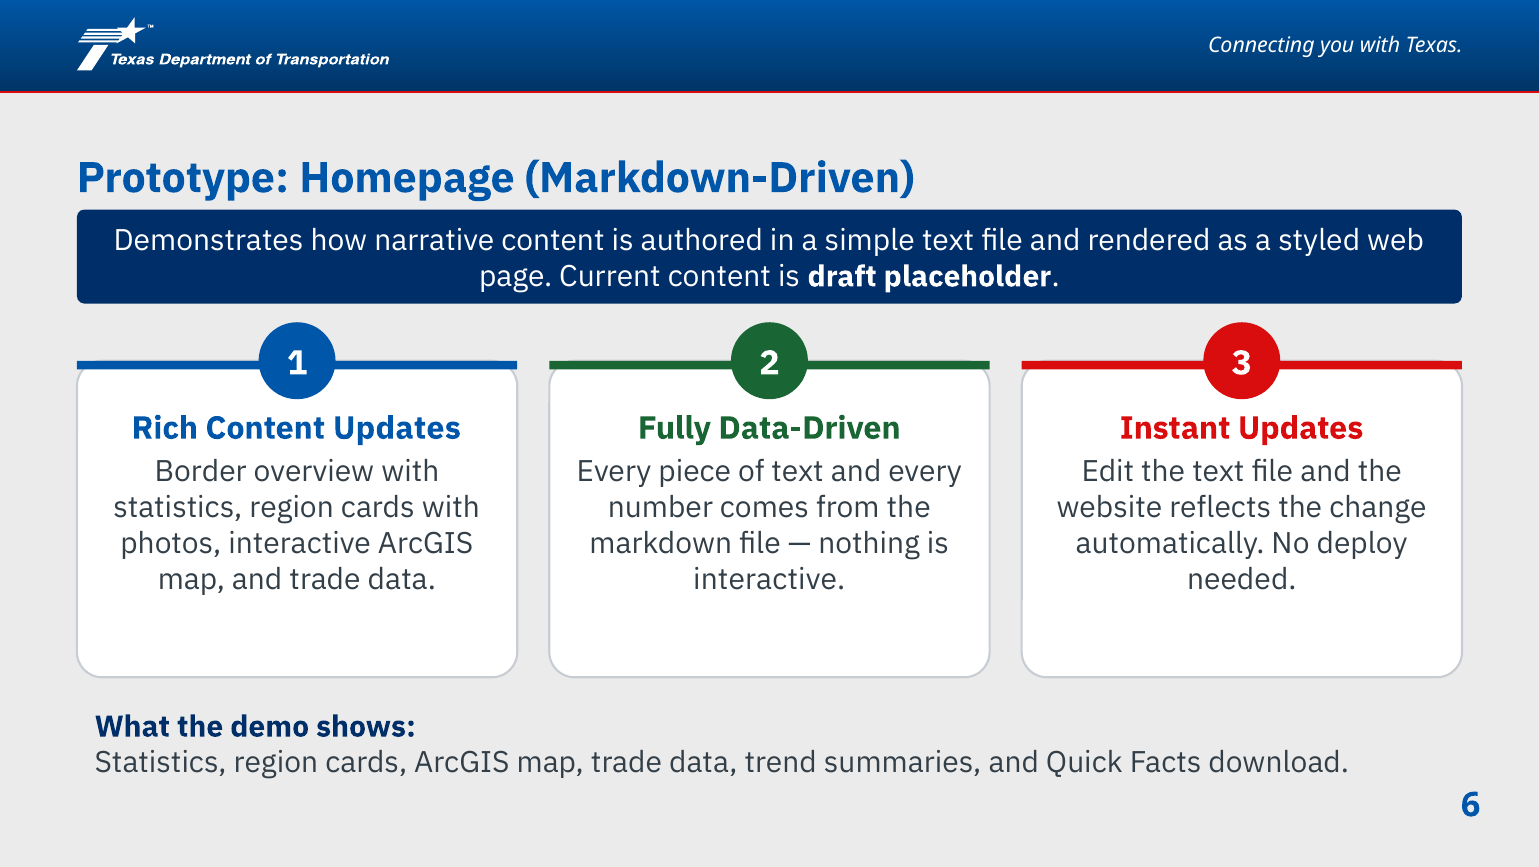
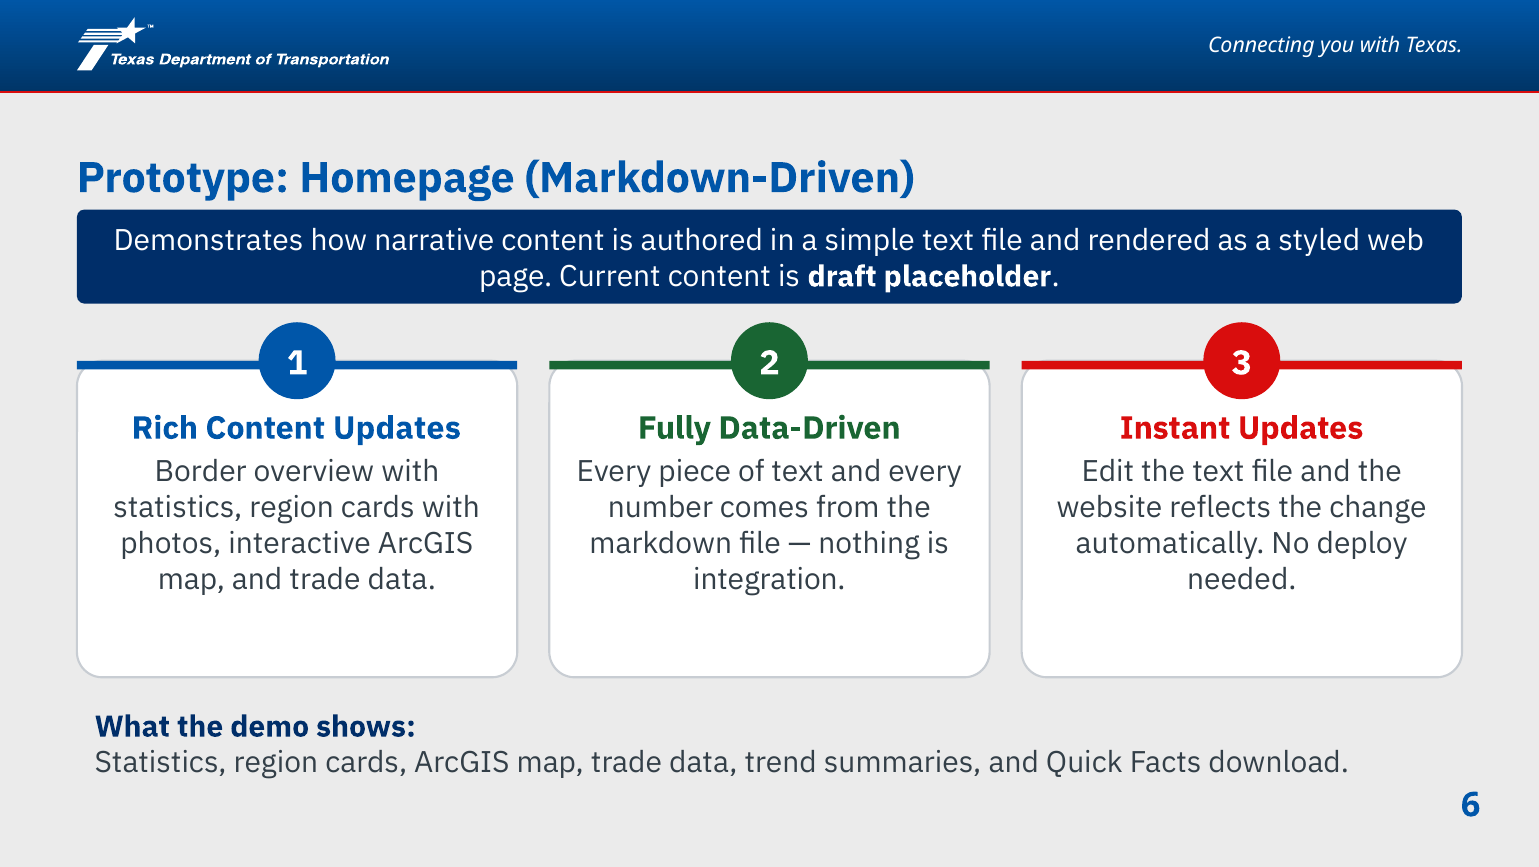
interactive at (769, 579): interactive -> integration
